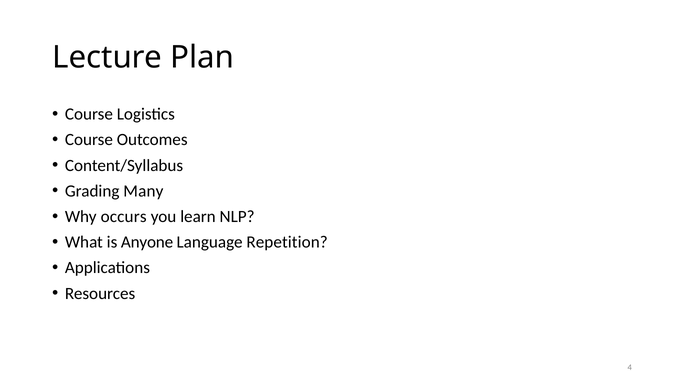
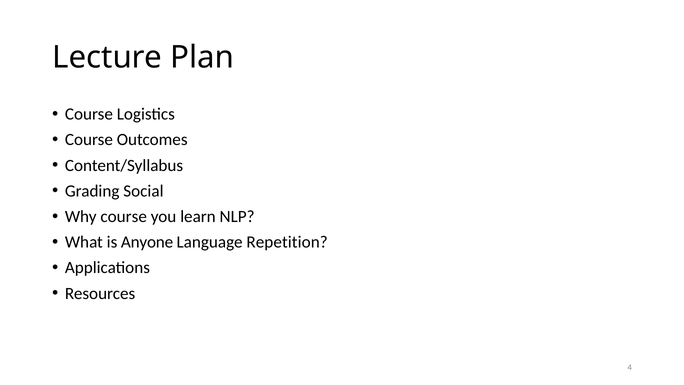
Many: Many -> Social
Why occurs: occurs -> course
